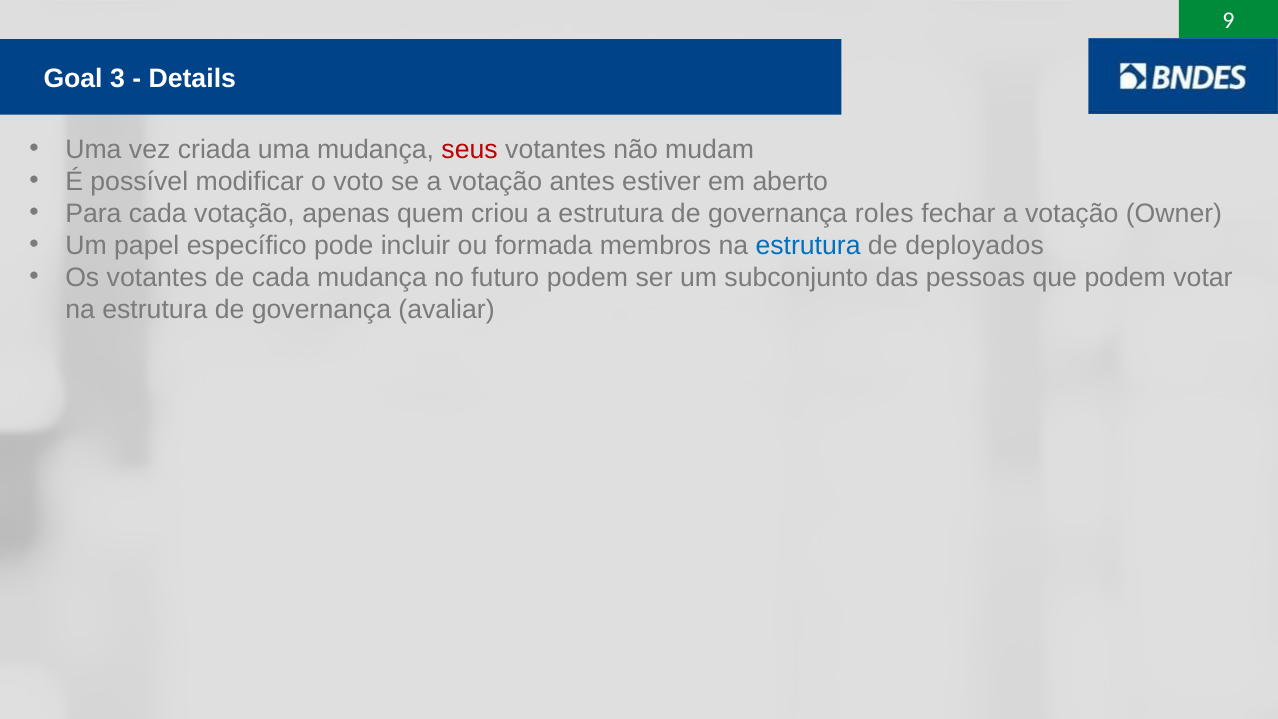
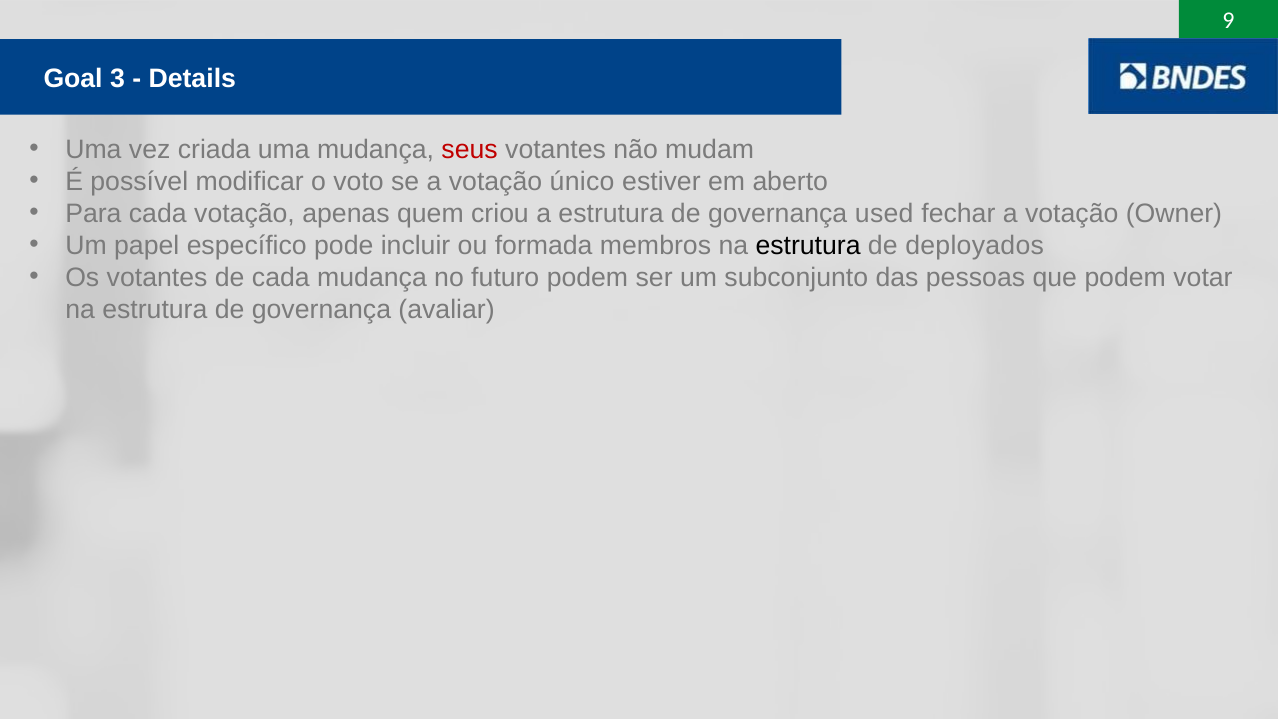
antes: antes -> único
roles: roles -> used
estrutura at (808, 245) colour: blue -> black
